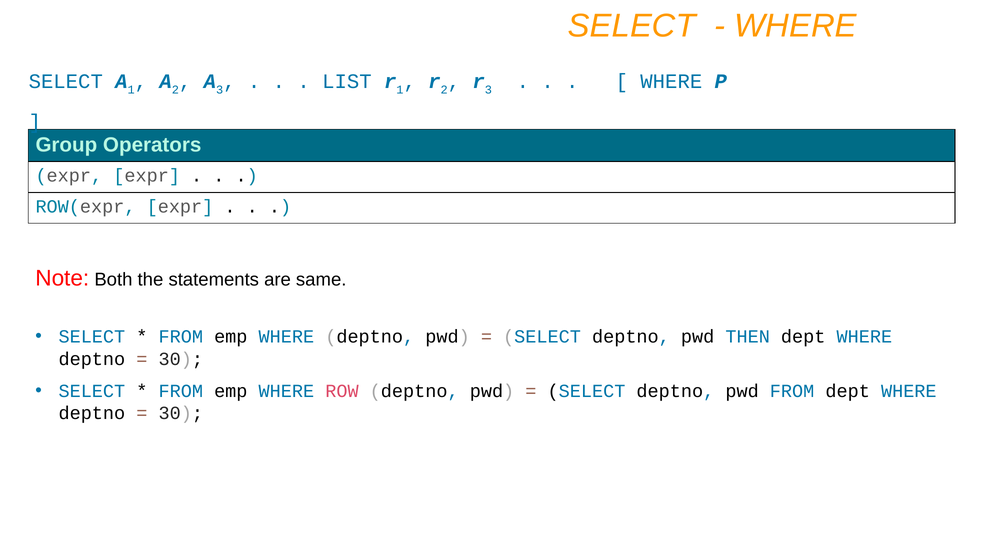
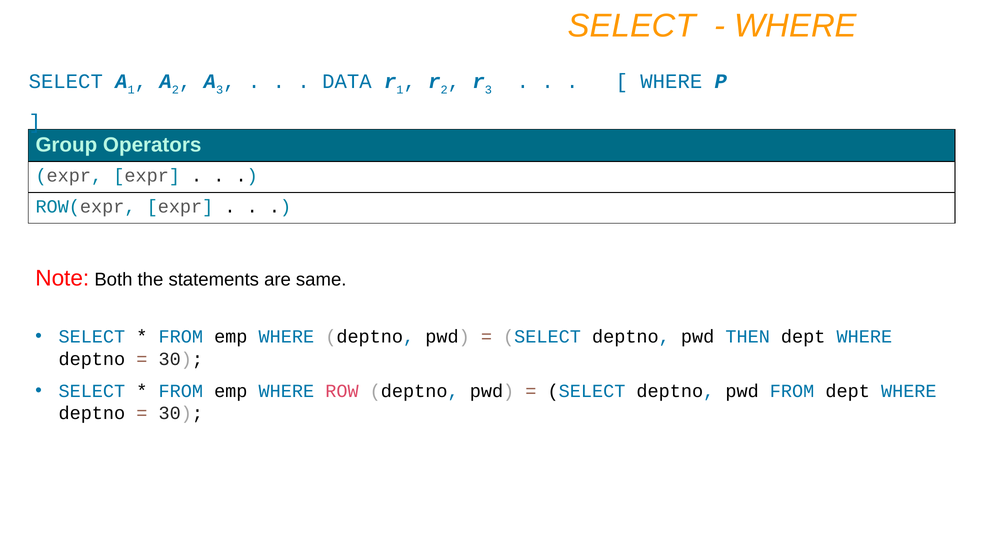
LIST: LIST -> DATA
